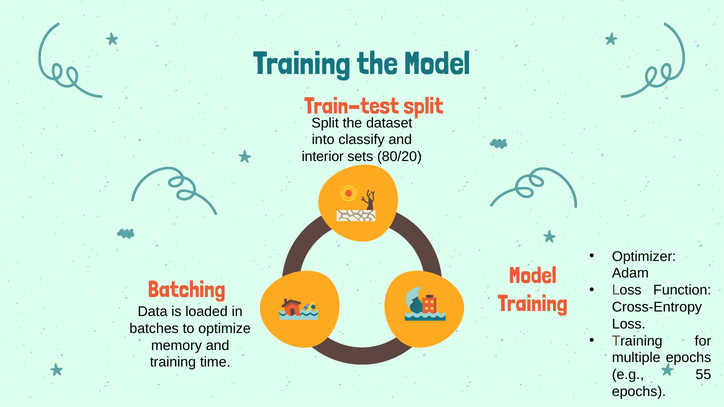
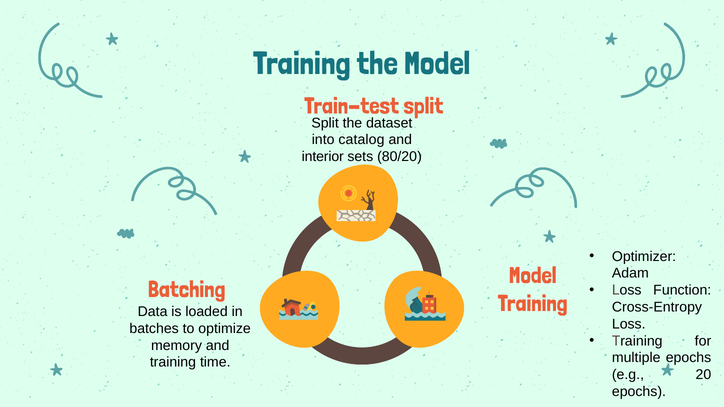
classify: classify -> catalog
55: 55 -> 20
